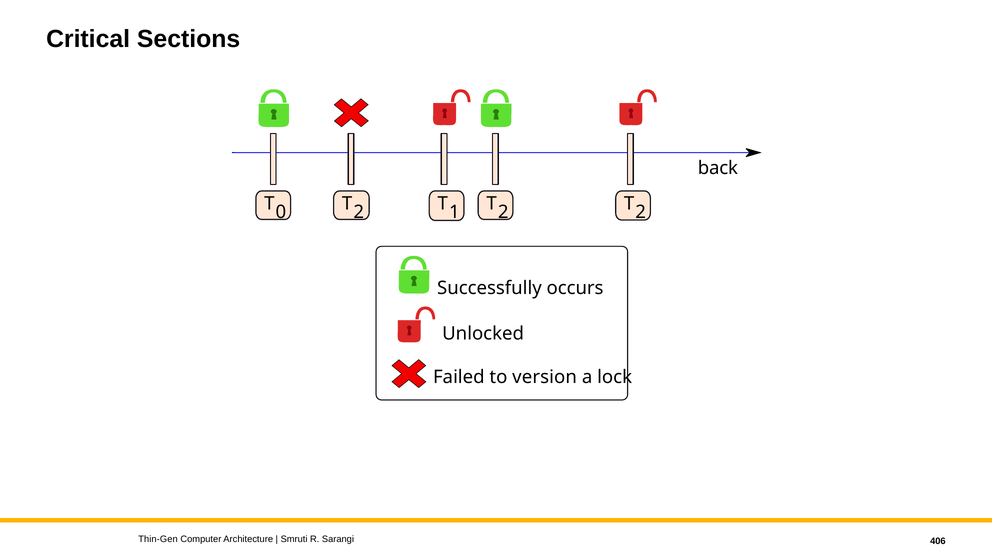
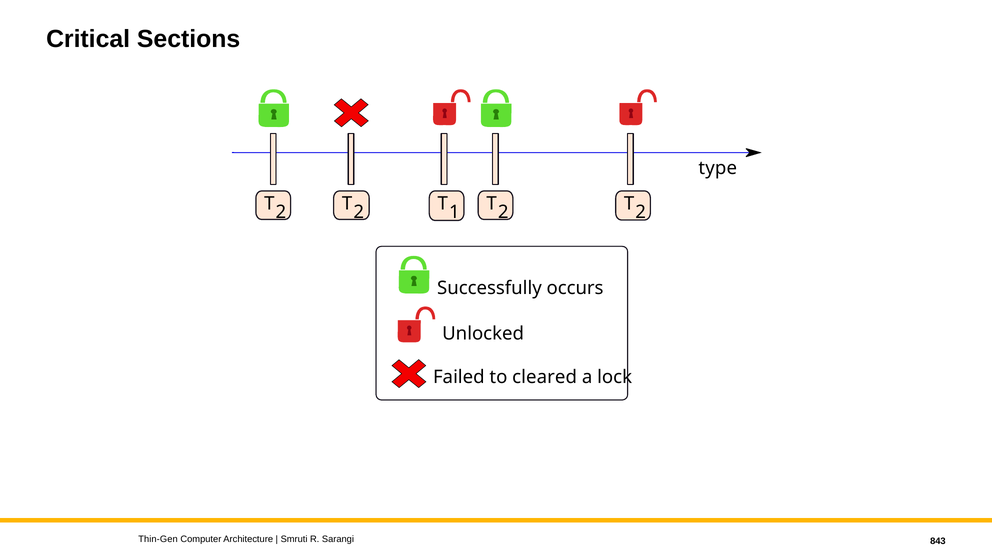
back: back -> type
0 at (281, 212): 0 -> 2
version: version -> cleared
406: 406 -> 843
